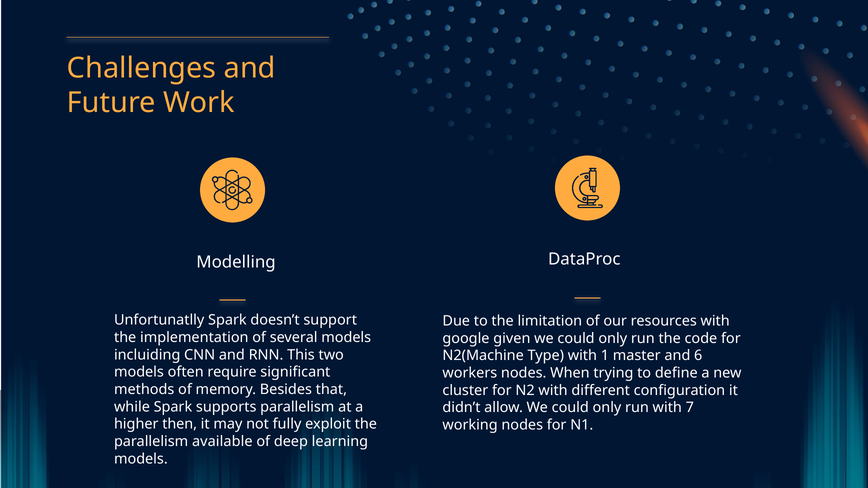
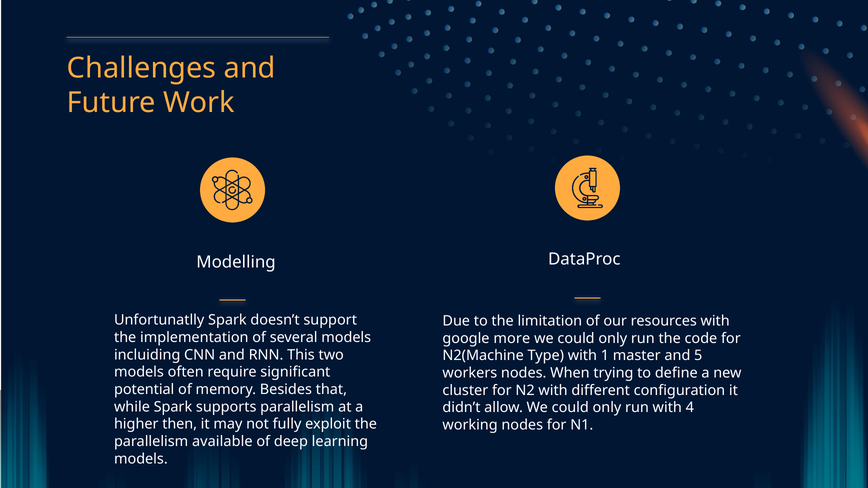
given: given -> more
6: 6 -> 5
methods: methods -> potential
7: 7 -> 4
